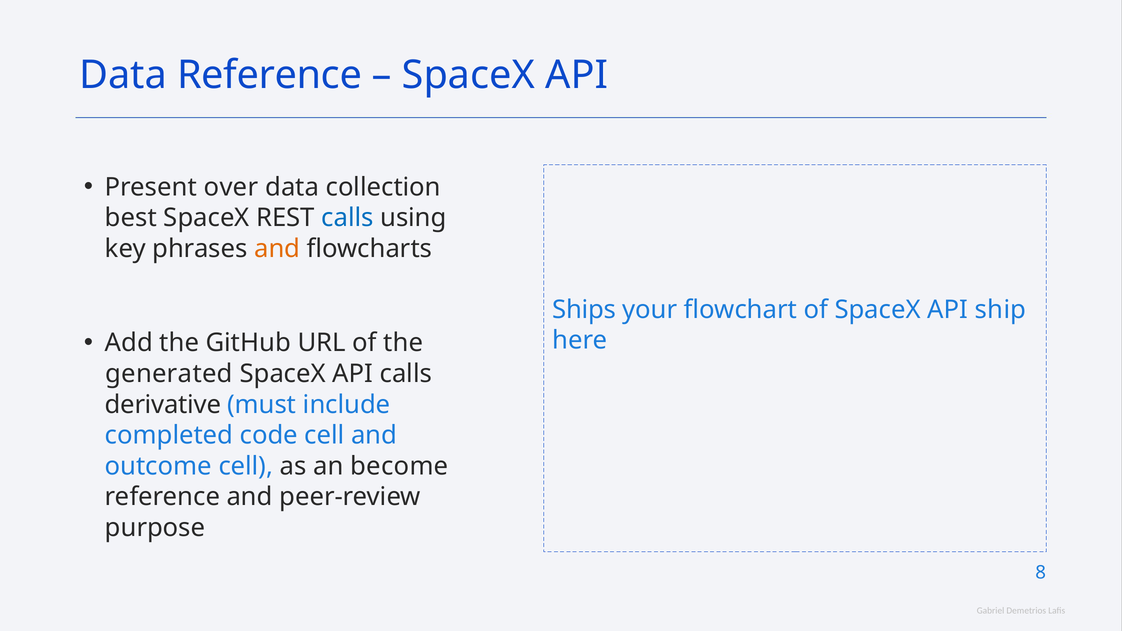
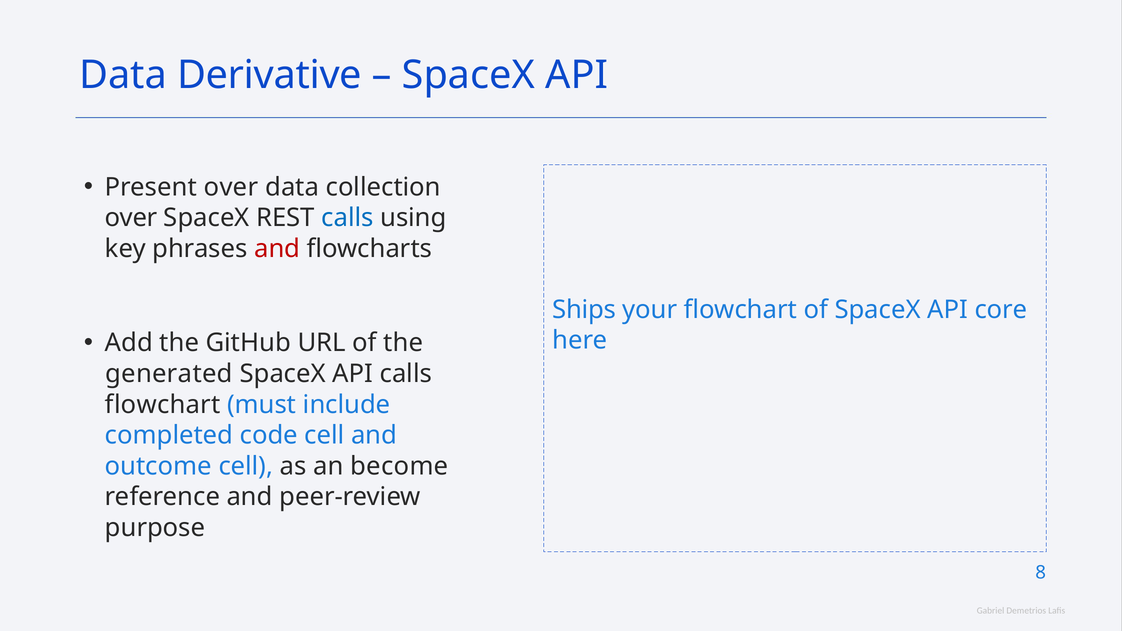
Data Reference: Reference -> Derivative
best at (131, 218): best -> over
and at (277, 249) colour: orange -> red
ship: ship -> core
derivative at (163, 405): derivative -> flowchart
